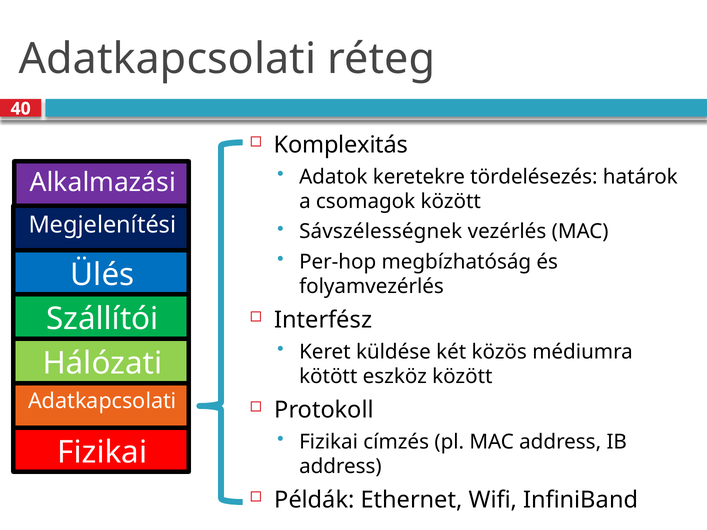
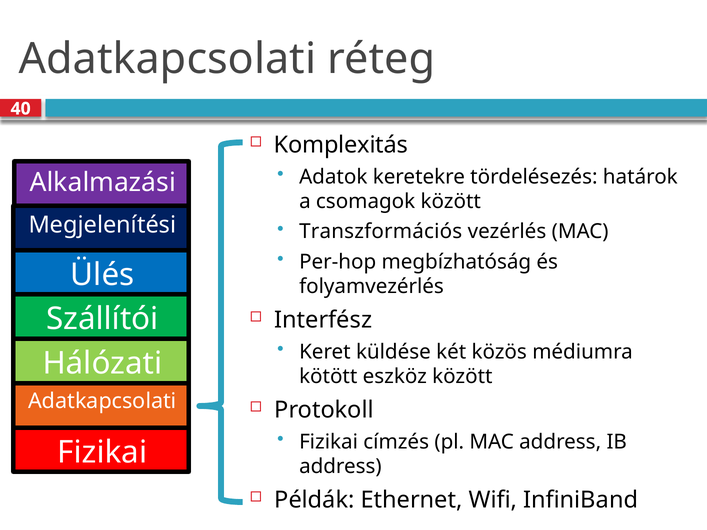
Sávszélességnek: Sávszélességnek -> Transzformációs
